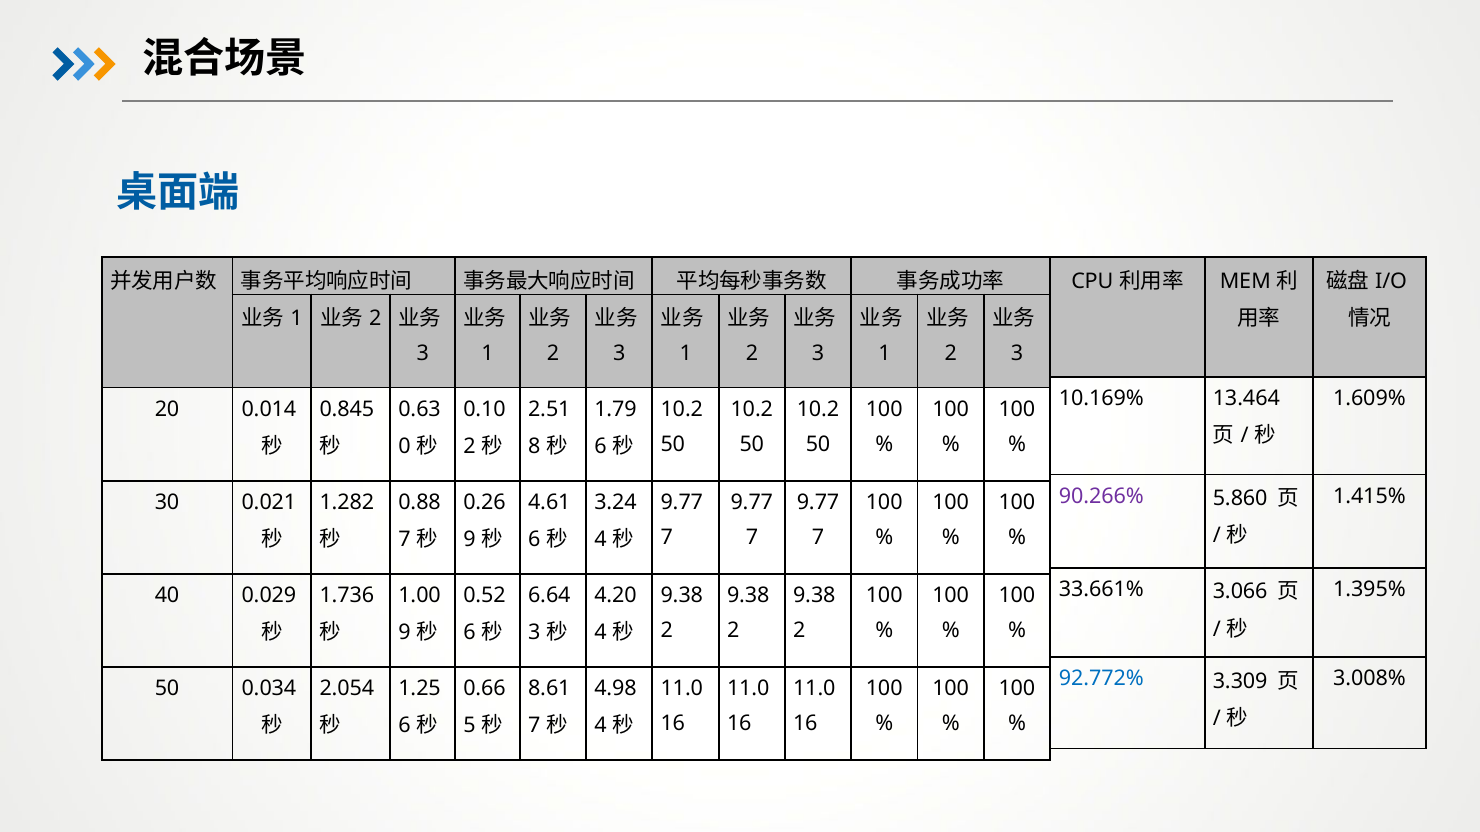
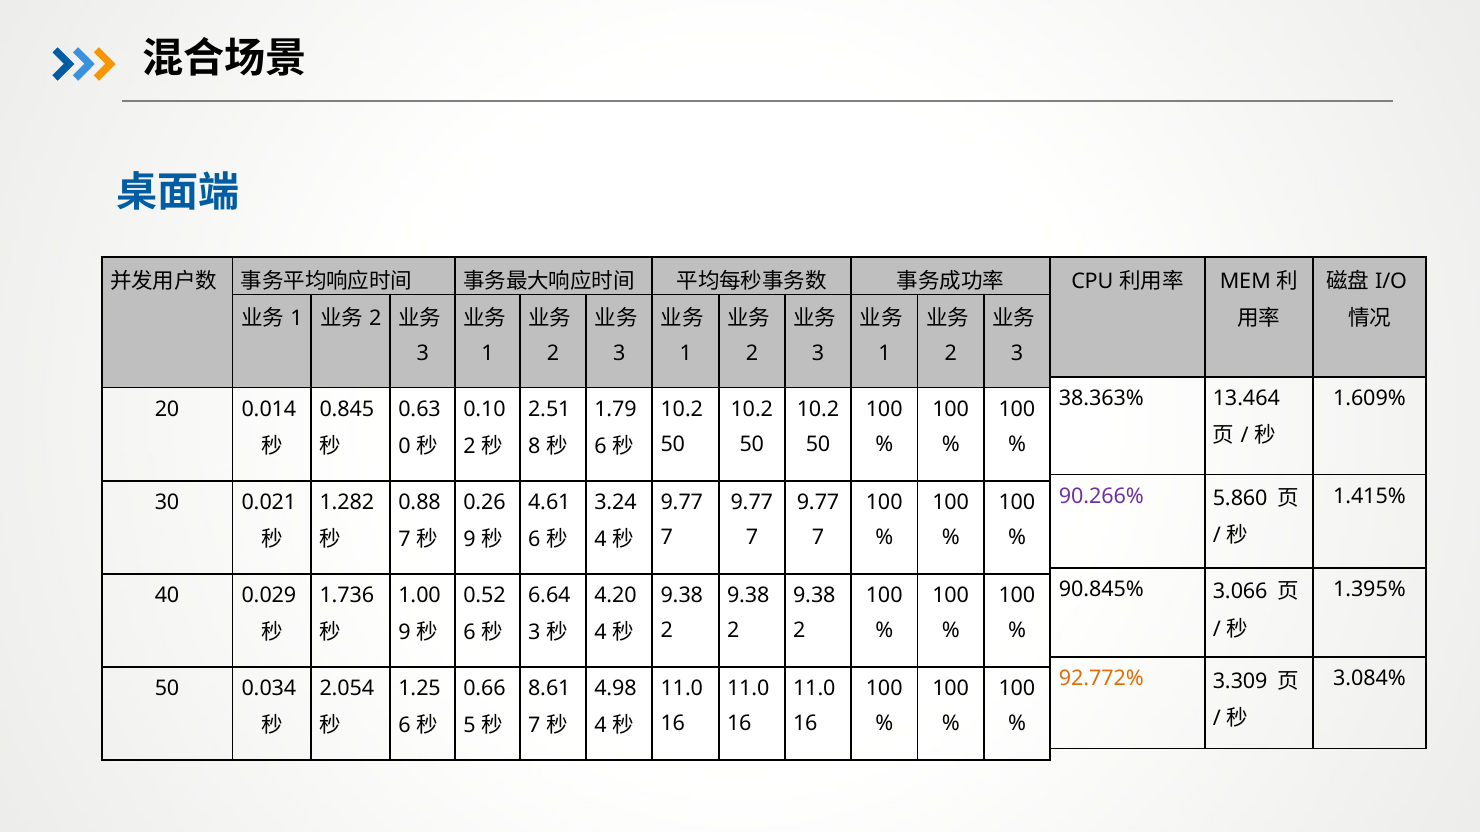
10.169%: 10.169% -> 38.363%
33.661%: 33.661% -> 90.845%
92.772% colour: blue -> orange
3.008%: 3.008% -> 3.084%
